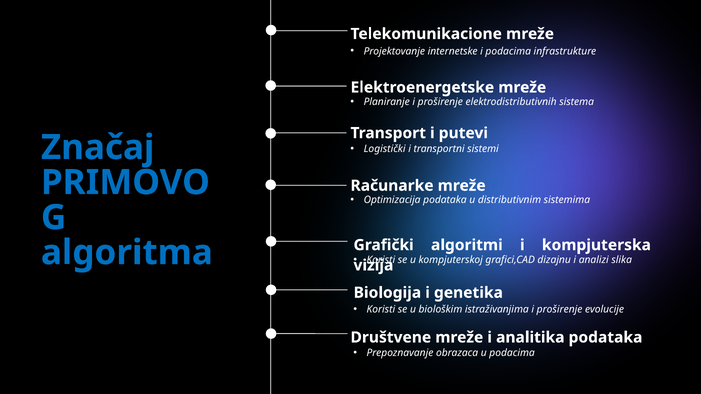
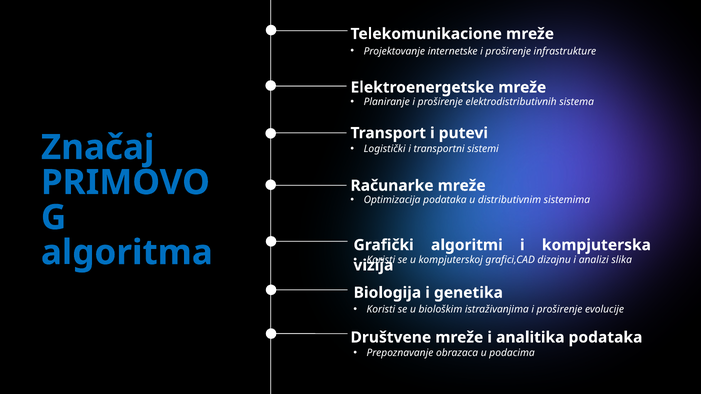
internetske i podacima: podacima -> proširenje
